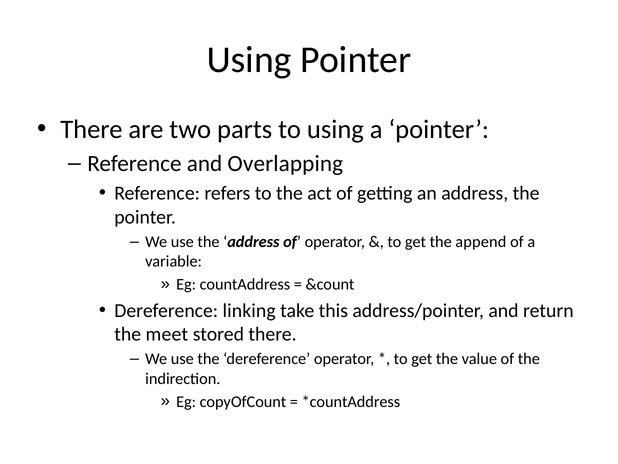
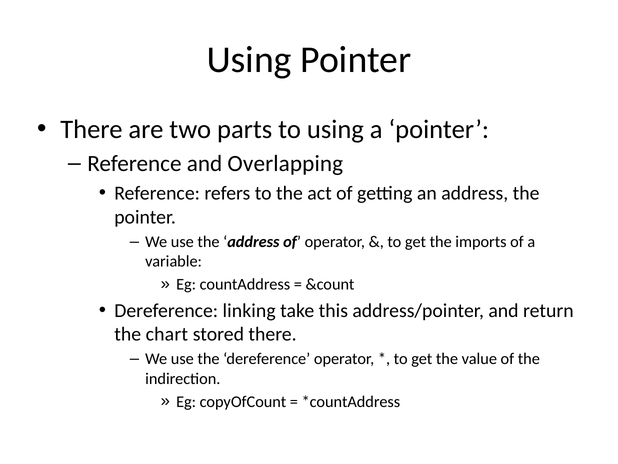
append: append -> imports
meet: meet -> chart
